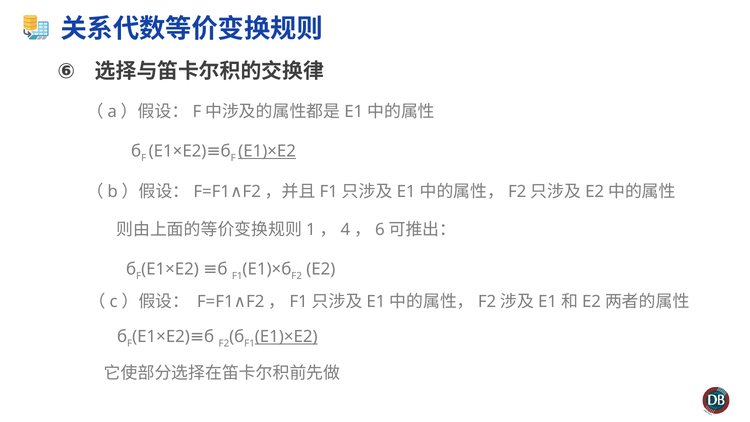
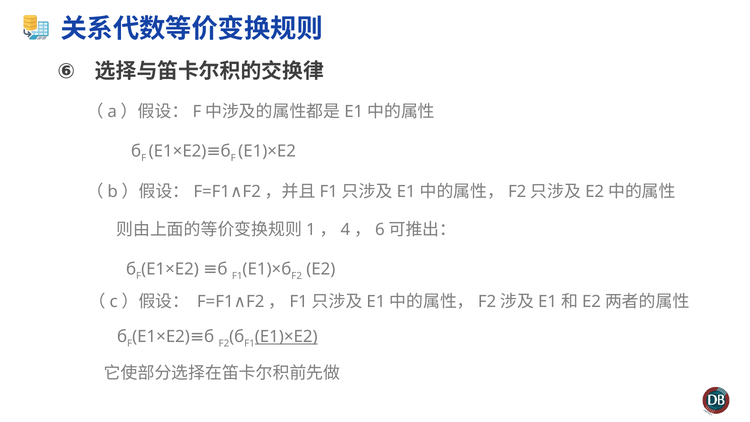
E1)×E2 at (267, 151) underline: present -> none
